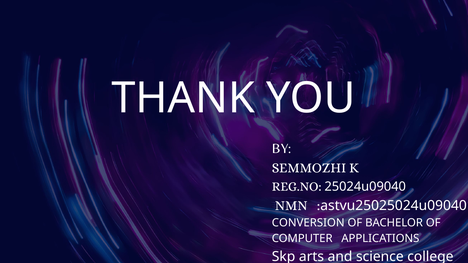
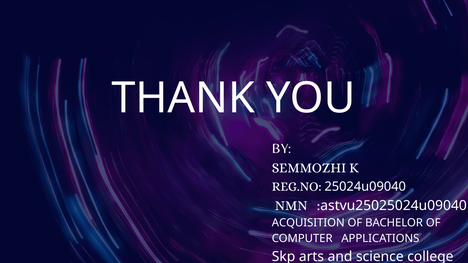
CONVERSION: CONVERSION -> ACQUISITION
